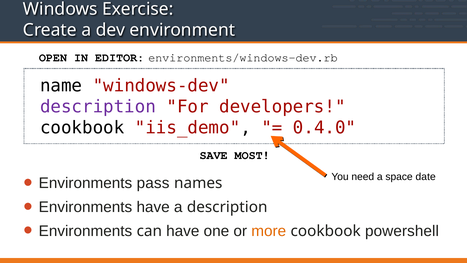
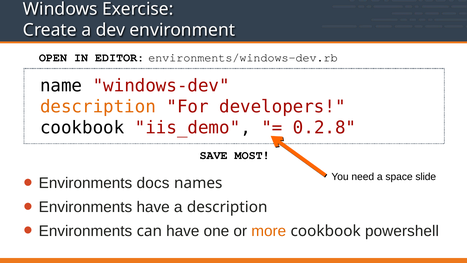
description at (98, 107) colour: purple -> orange
0.4.0: 0.4.0 -> 0.2.8
pass: pass -> docs
date: date -> slide
